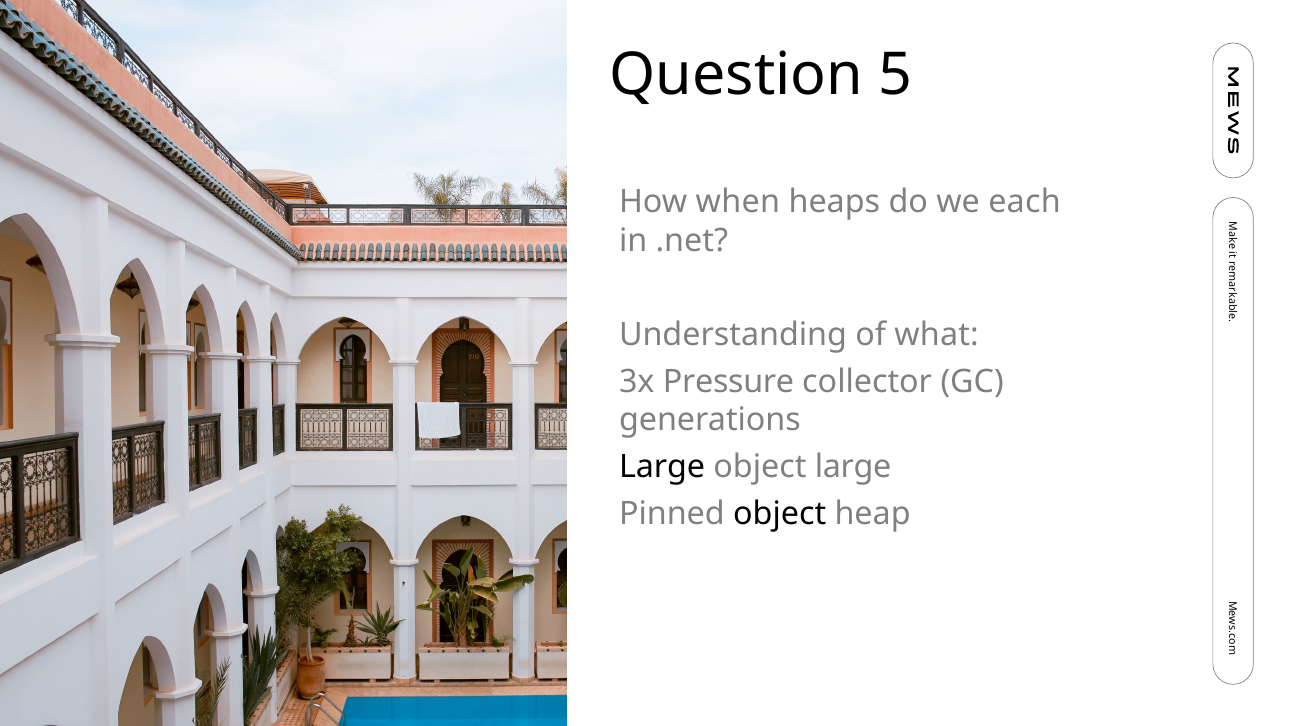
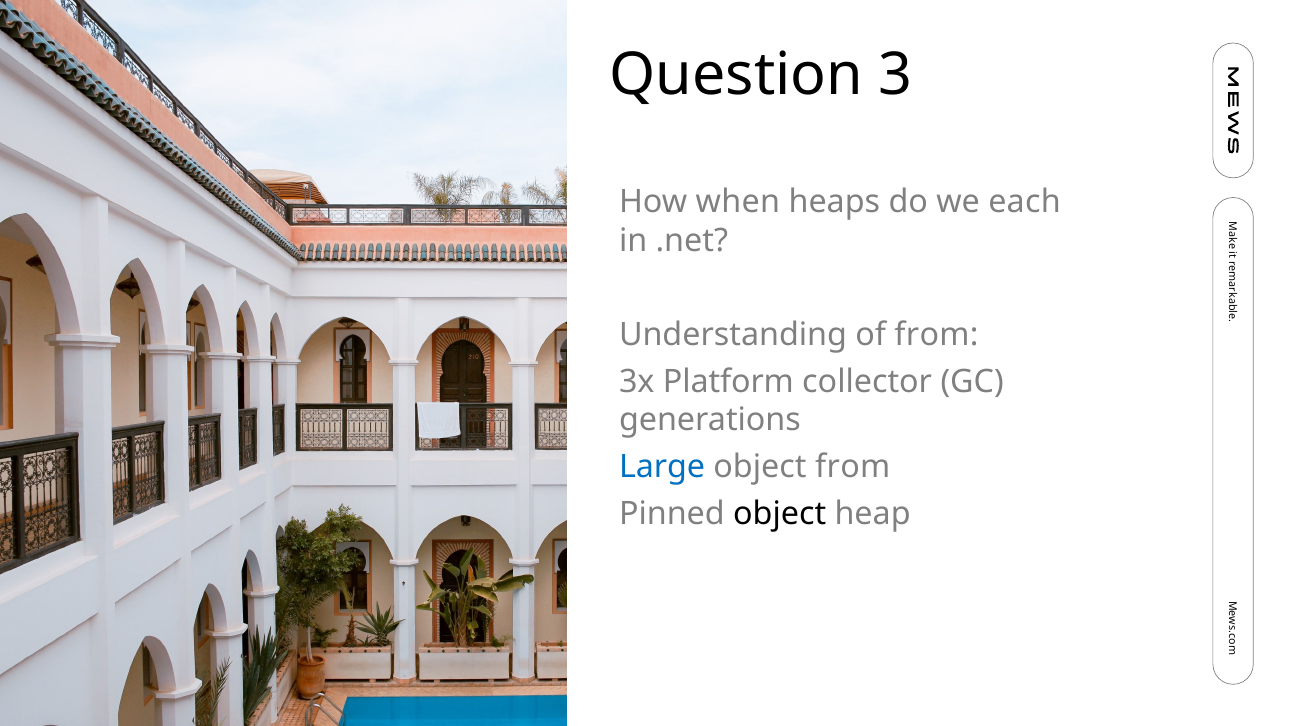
5: 5 -> 3
of what: what -> from
Pressure: Pressure -> Platform
Large at (662, 467) colour: black -> blue
object large: large -> from
